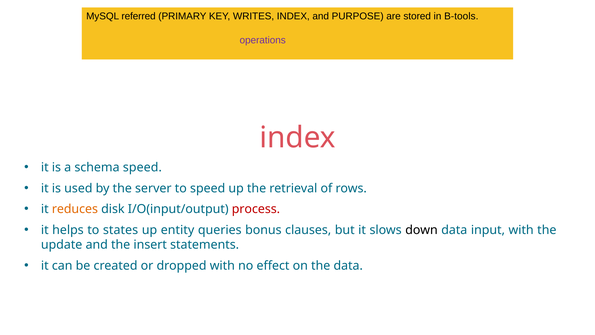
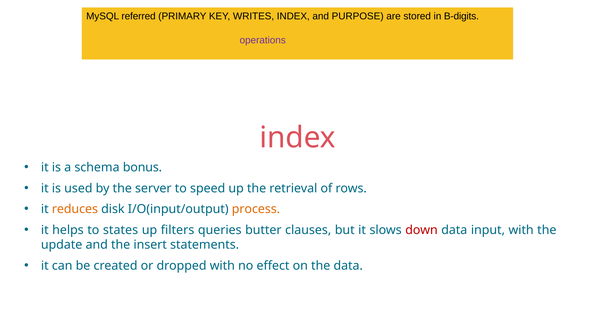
B-tools: B-tools -> B-digits
schema speed: speed -> bonus
process colour: red -> orange
entity: entity -> filters
bonus: bonus -> butter
down colour: black -> red
